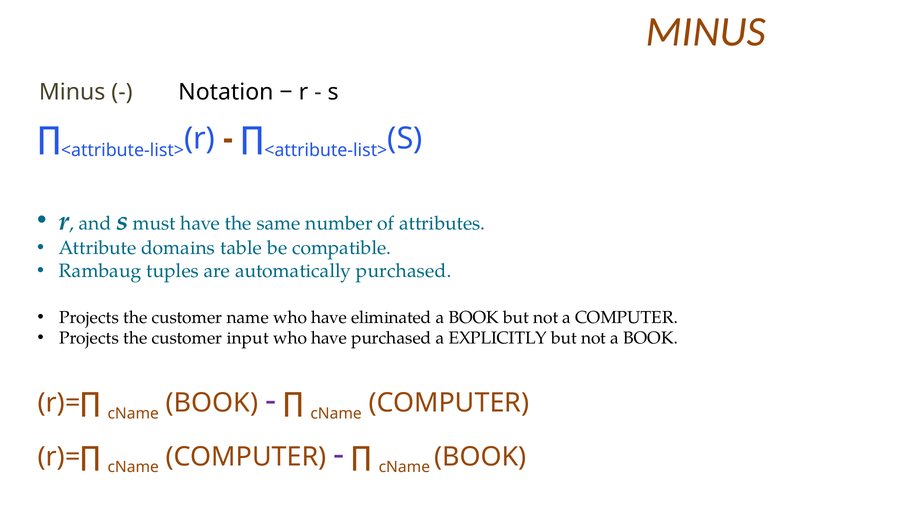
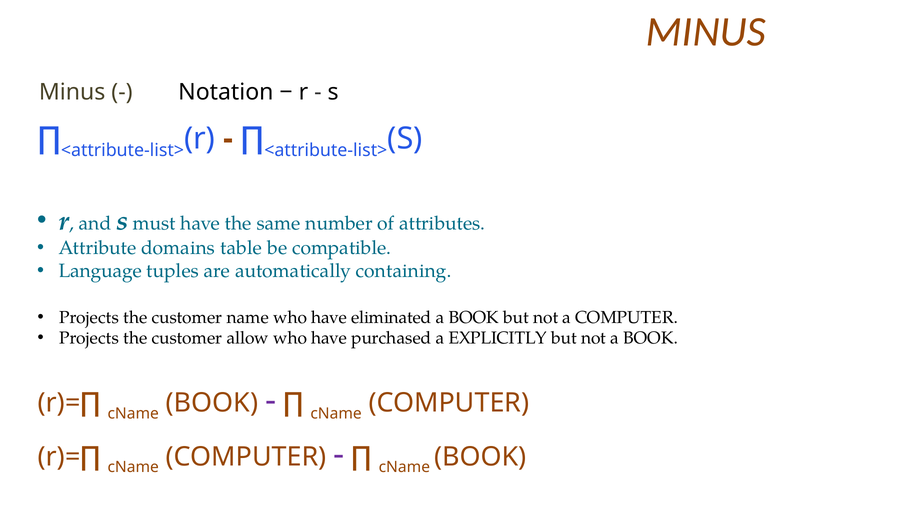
Rambaug: Rambaug -> Language
automatically purchased: purchased -> containing
input: input -> allow
